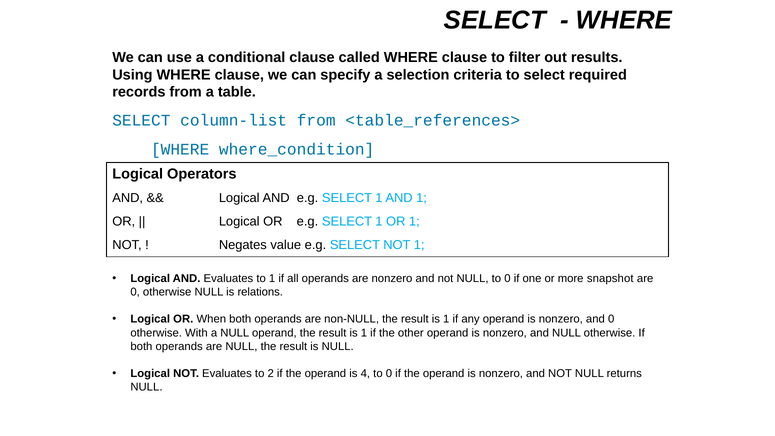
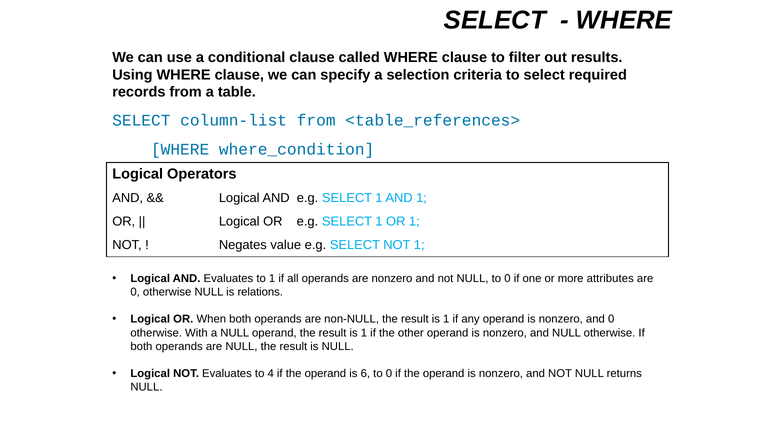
snapshot: snapshot -> attributes
2: 2 -> 4
4: 4 -> 6
